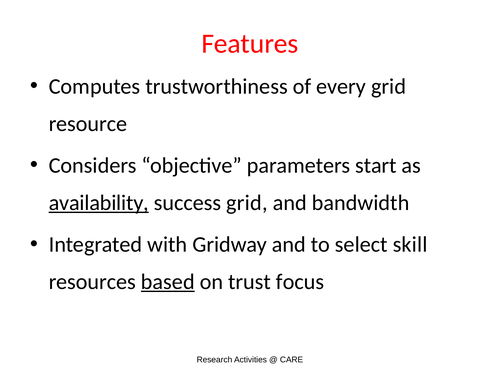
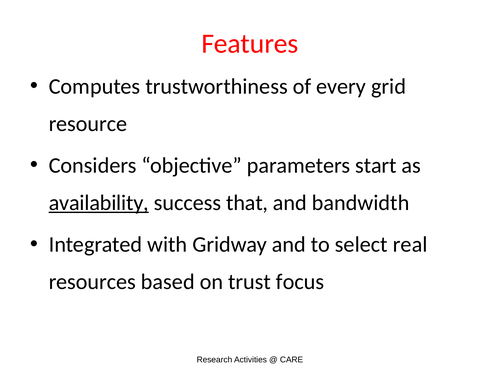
success grid: grid -> that
skill: skill -> real
based underline: present -> none
